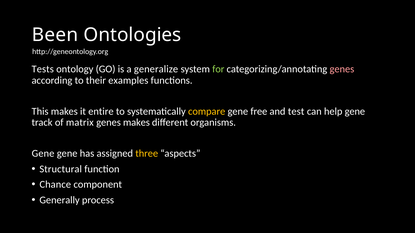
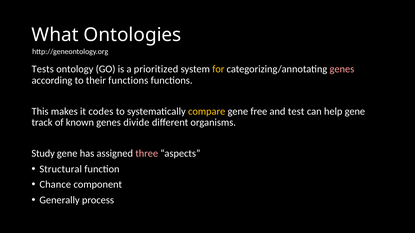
Been: Been -> What
generalize: generalize -> prioritized
for colour: light green -> yellow
their examples: examples -> functions
entire: entire -> codes
matrix: matrix -> known
genes makes: makes -> divide
Gene at (43, 154): Gene -> Study
three colour: yellow -> pink
